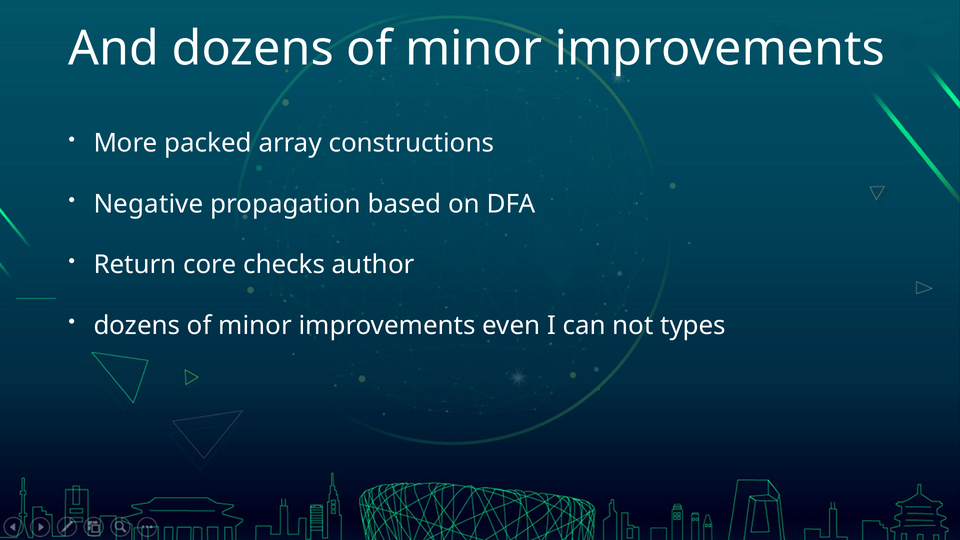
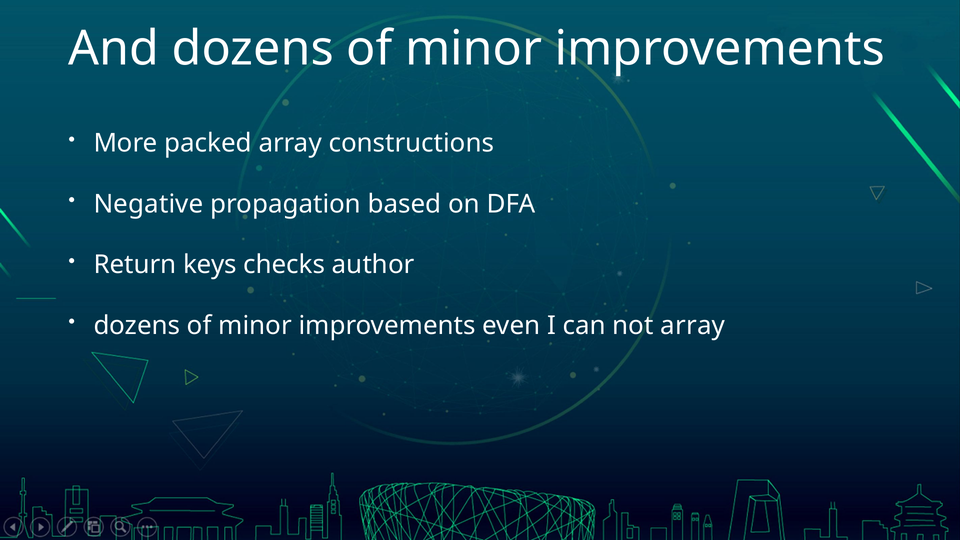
core: core -> keys
not types: types -> array
